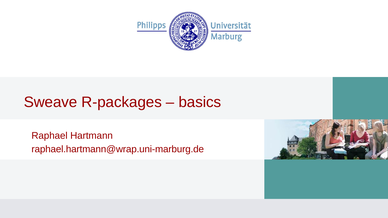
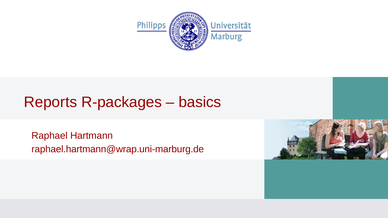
Sweave: Sweave -> Reports
